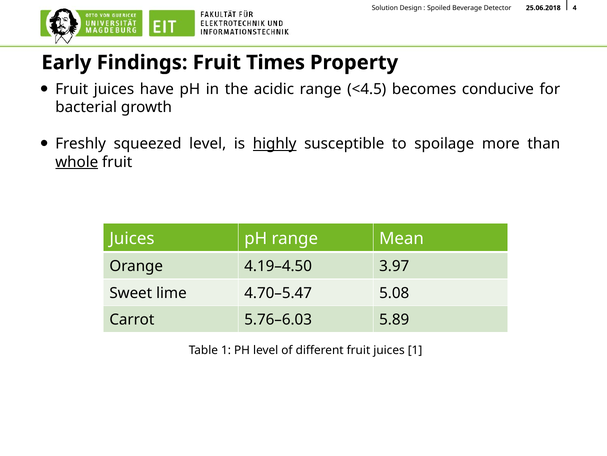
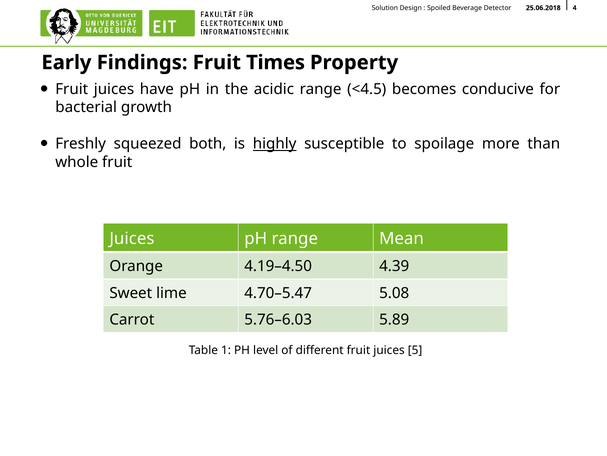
squeezed level: level -> both
whole underline: present -> none
3.97: 3.97 -> 4.39
juices 1: 1 -> 5
